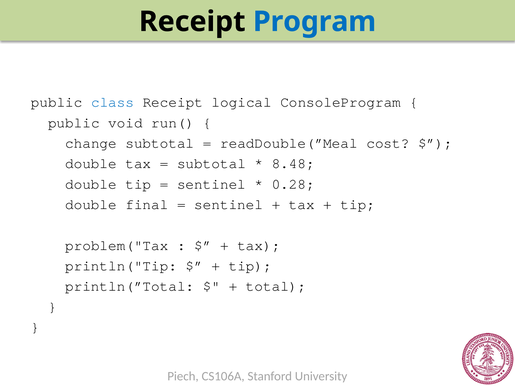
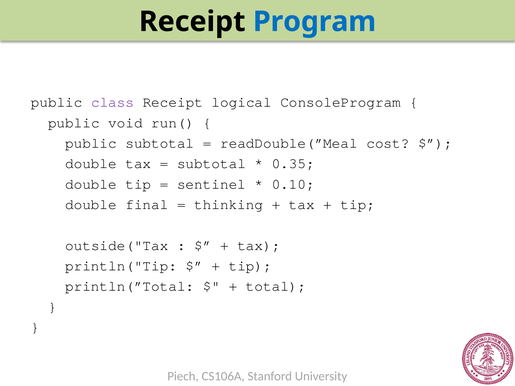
class colour: blue -> purple
change at (91, 143): change -> public
8.48: 8.48 -> 0.35
0.28: 0.28 -> 0.10
sentinel at (229, 205): sentinel -> thinking
problem("Tax: problem("Tax -> outside("Tax
